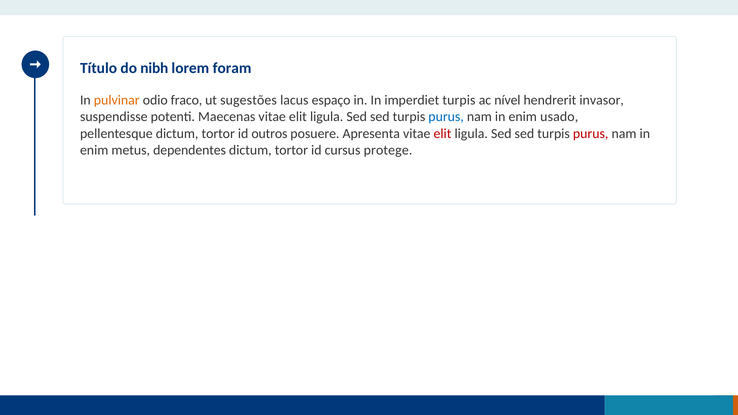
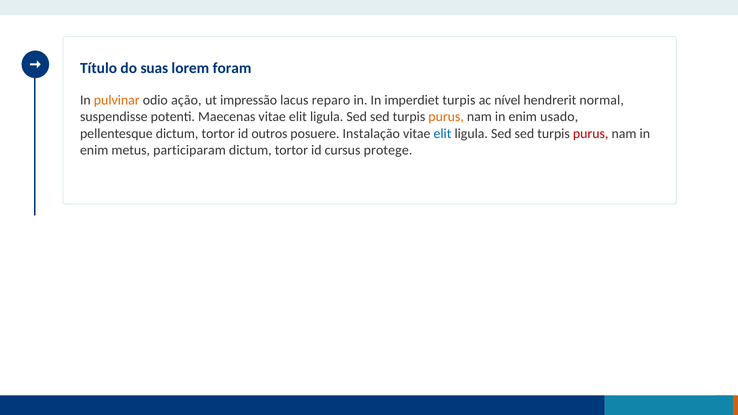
nibh: nibh -> suas
fraco: fraco -> ação
sugestões: sugestões -> impressão
espaço: espaço -> reparo
invasor: invasor -> normal
purus at (446, 117) colour: blue -> orange
Apresenta: Apresenta -> Instalação
elit at (442, 134) colour: red -> blue
dependentes: dependentes -> participaram
